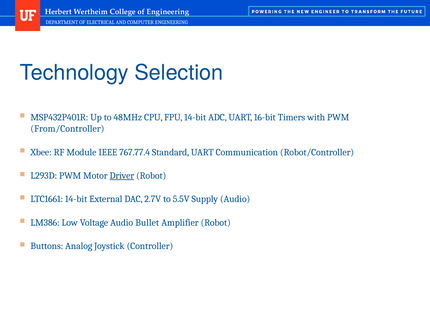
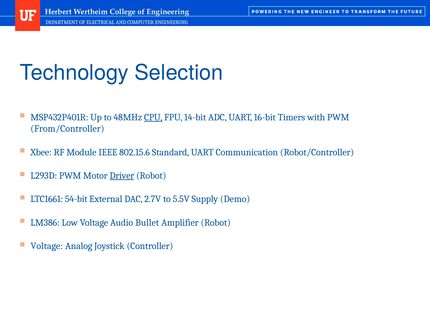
CPU underline: none -> present
767.77.4: 767.77.4 -> 802.15.6
LTC1661 14-bit: 14-bit -> 54-bit
Supply Audio: Audio -> Demo
Buttons at (47, 246): Buttons -> Voltage
